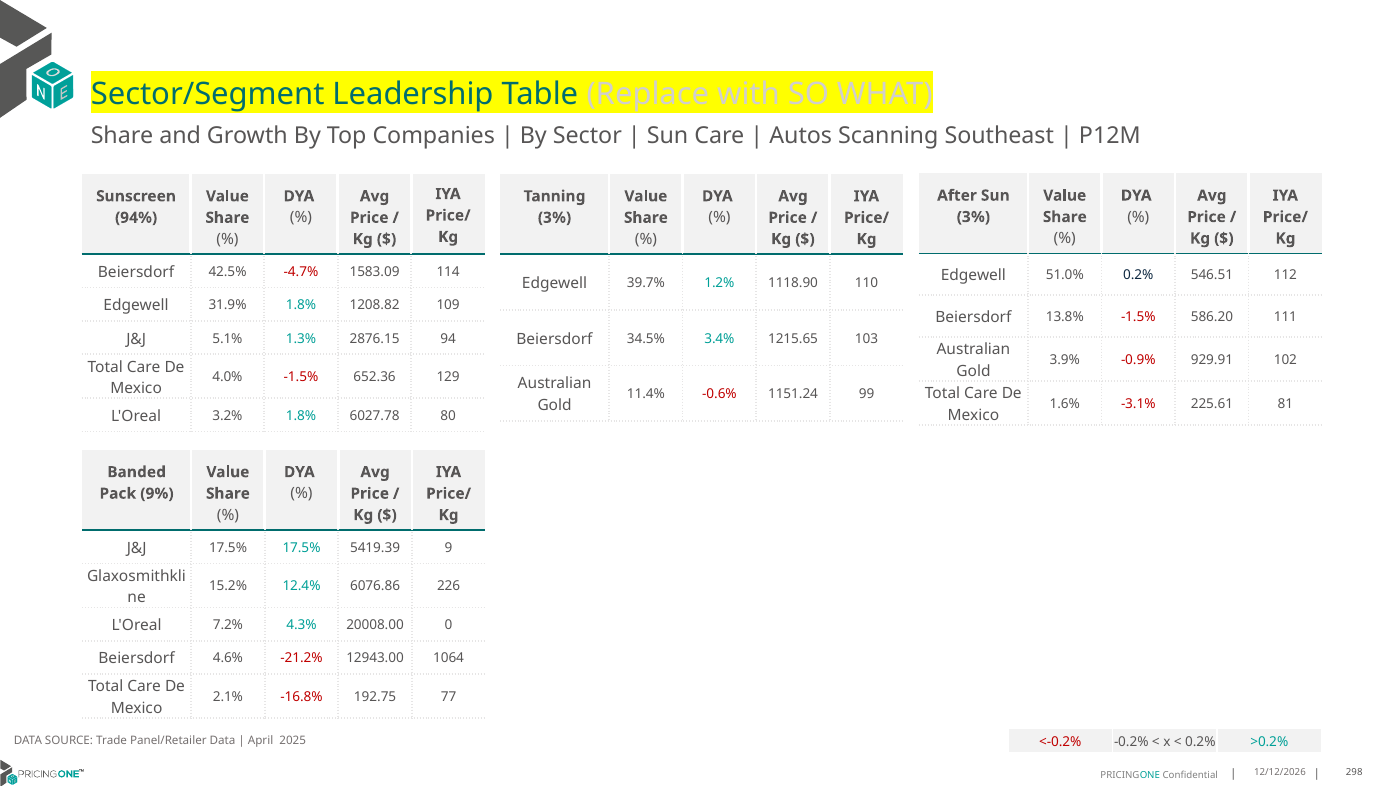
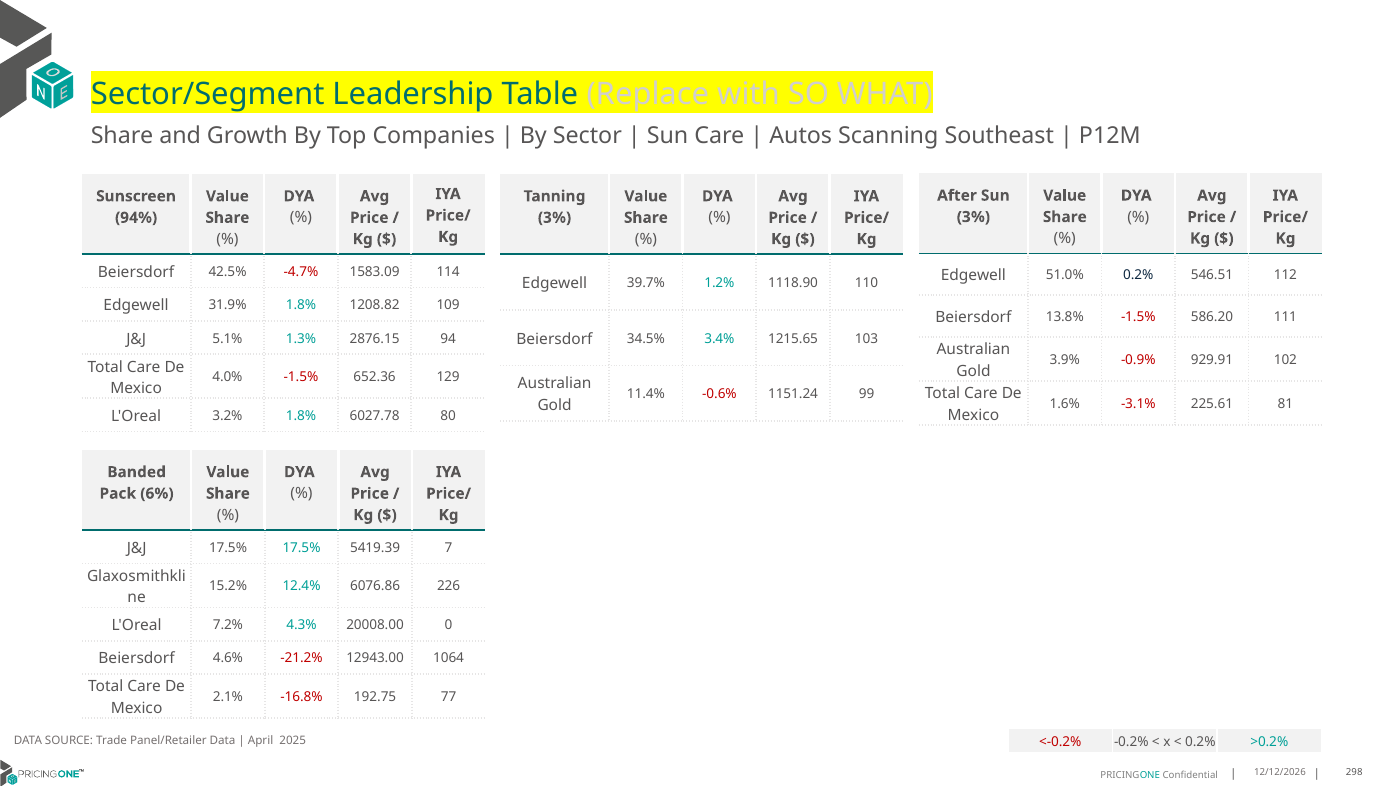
9%: 9% -> 6%
9: 9 -> 7
